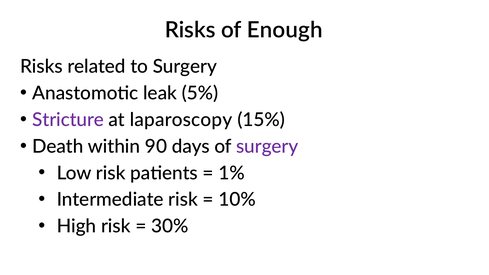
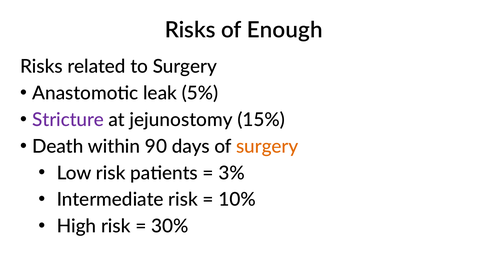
laparoscopy: laparoscopy -> jejunostomy
surgery at (267, 146) colour: purple -> orange
1%: 1% -> 3%
